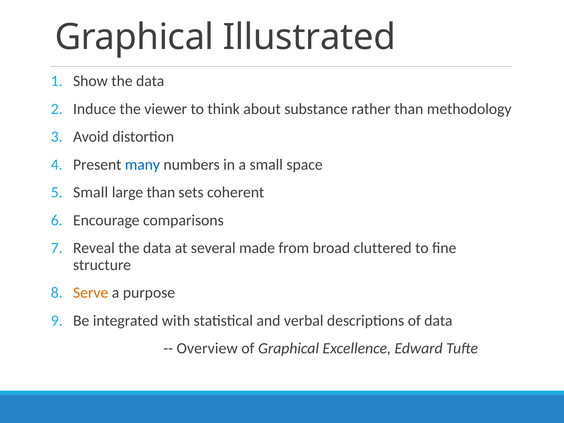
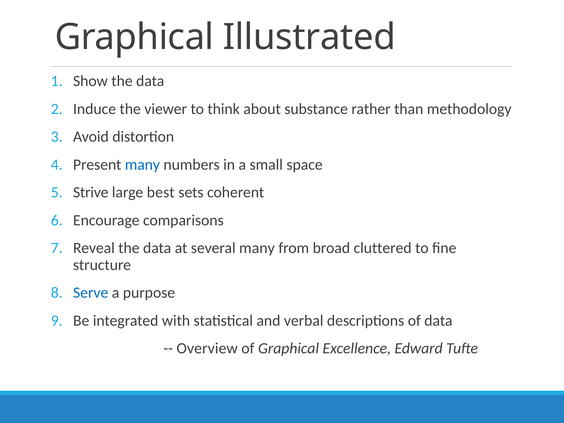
Small at (91, 192): Small -> Strive
large than: than -> best
several made: made -> many
Serve colour: orange -> blue
